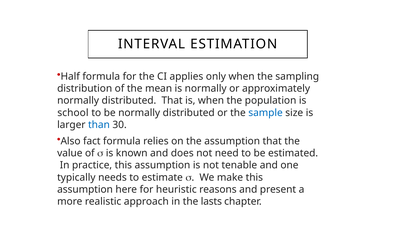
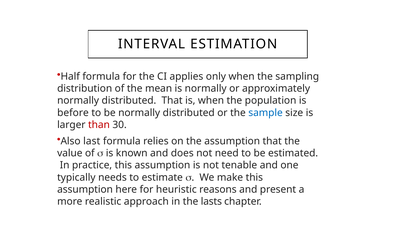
school: school -> before
than colour: blue -> red
fact: fact -> last
